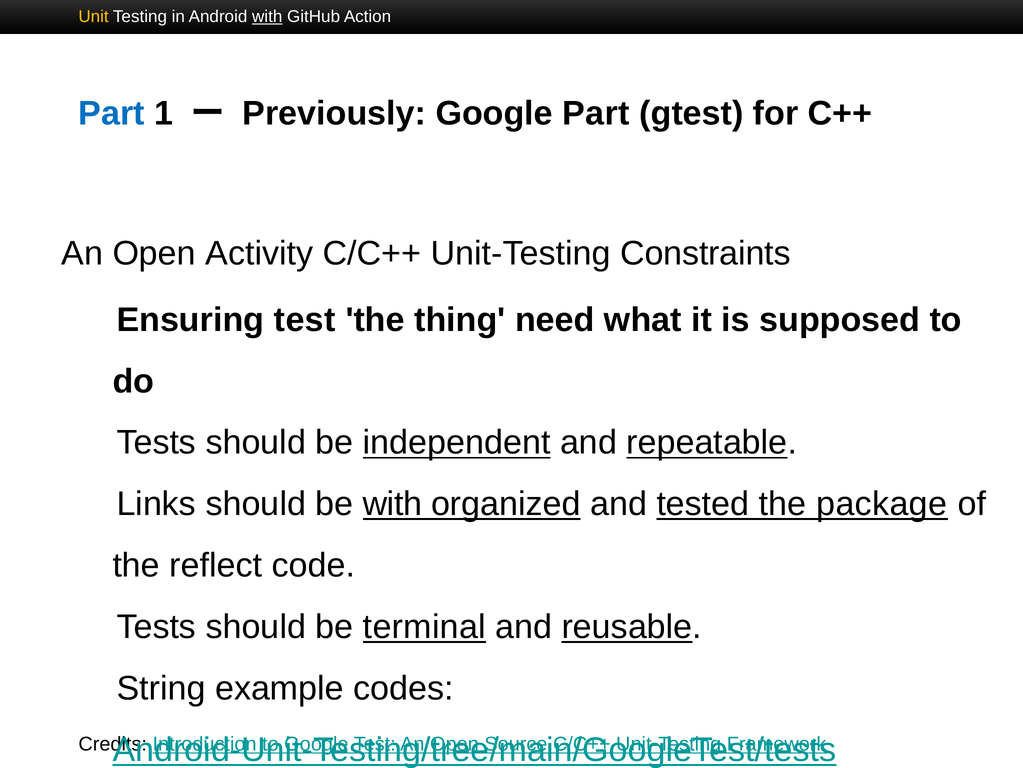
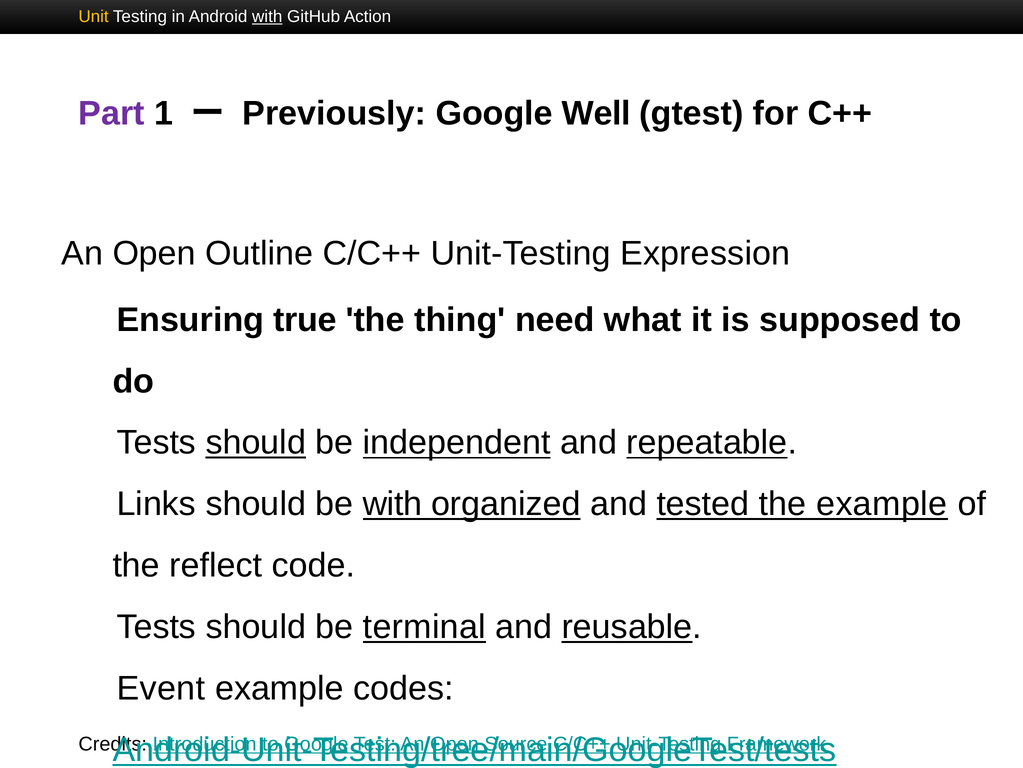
Part at (112, 113) colour: blue -> purple
Google Part: Part -> Well
Activity: Activity -> Outline
Constraints: Constraints -> Expression
Ensuring test: test -> true
should at (256, 442) underline: none -> present
the package: package -> example
String: String -> Event
